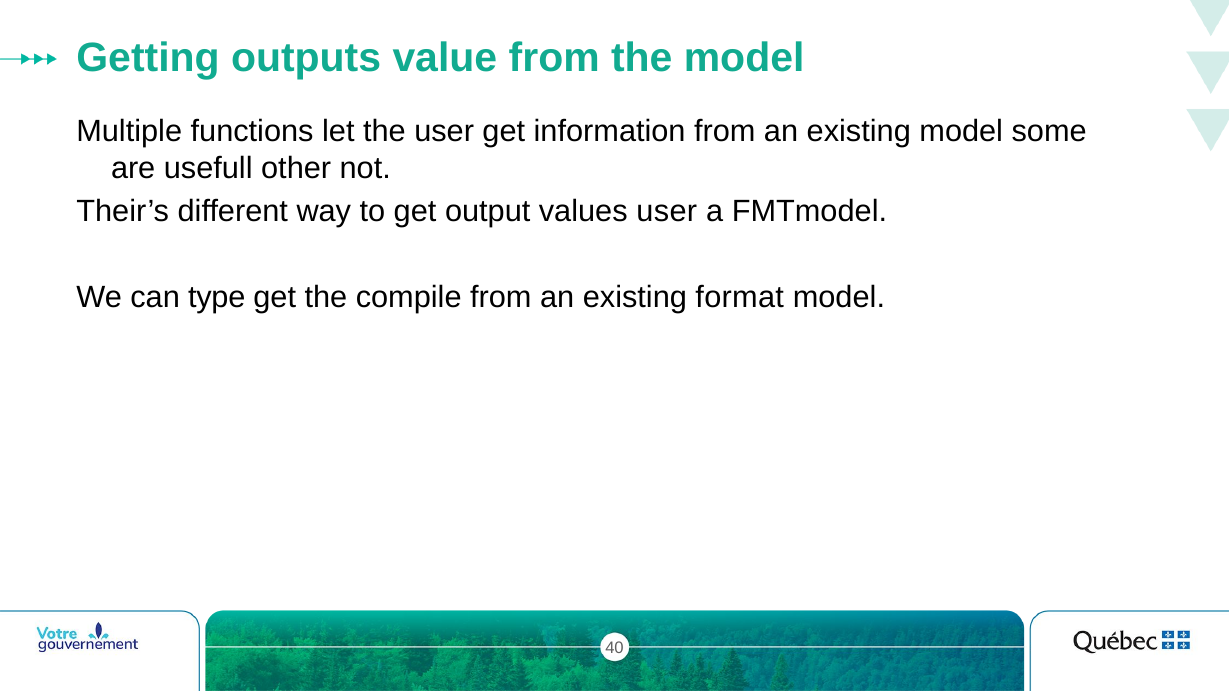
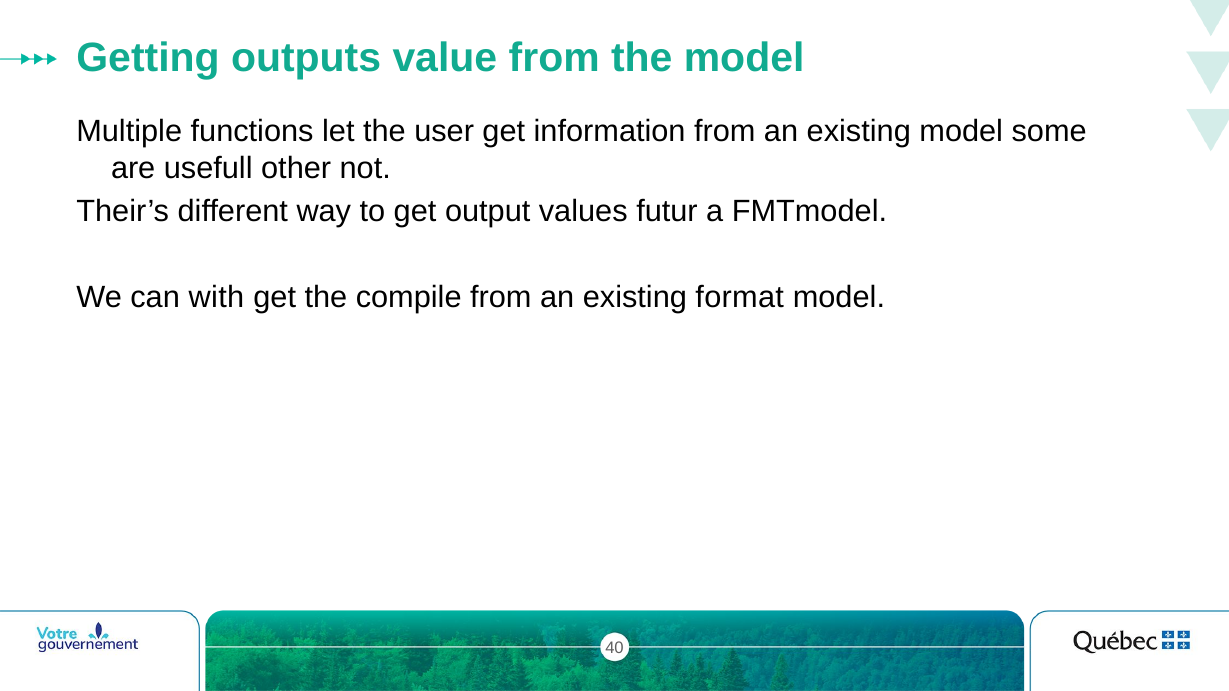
values user: user -> futur
type: type -> with
